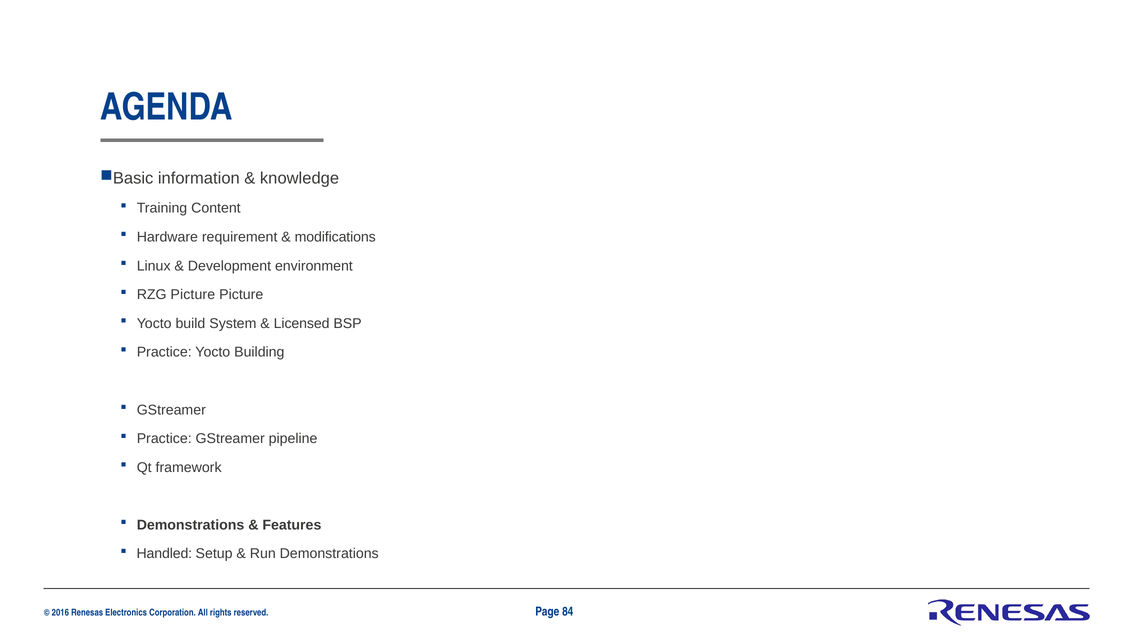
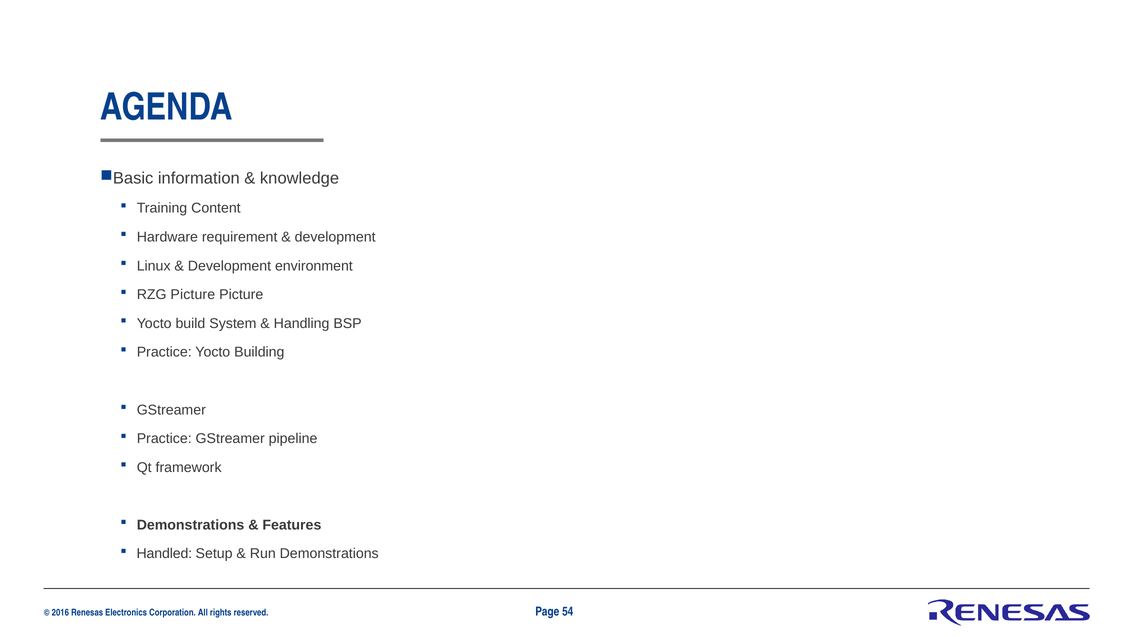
modifications at (335, 237): modifications -> development
Licensed: Licensed -> Handling
84: 84 -> 54
